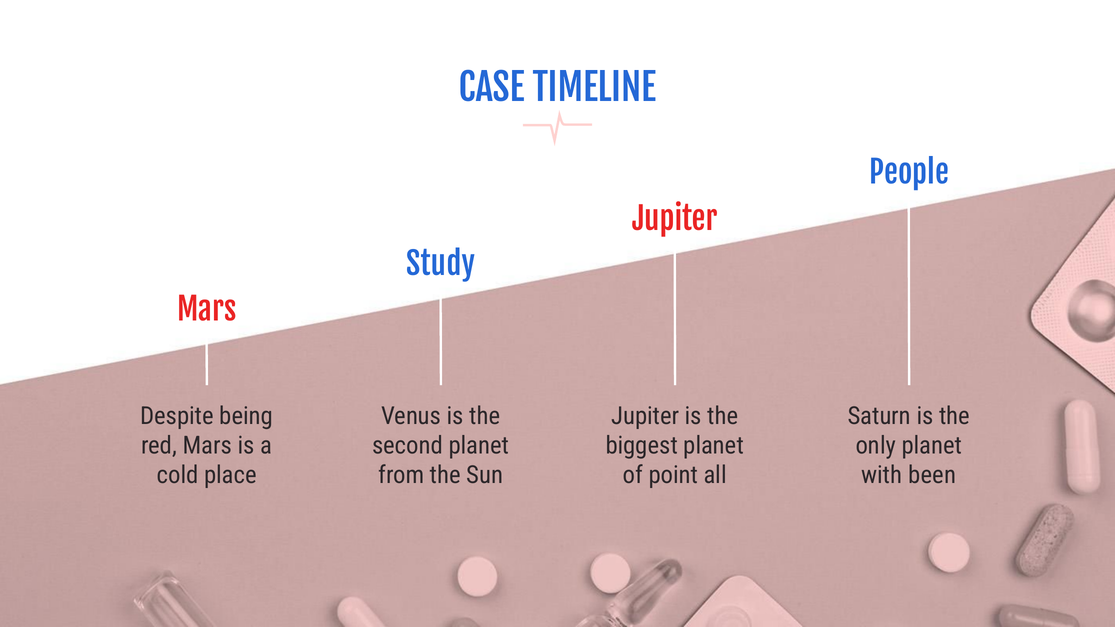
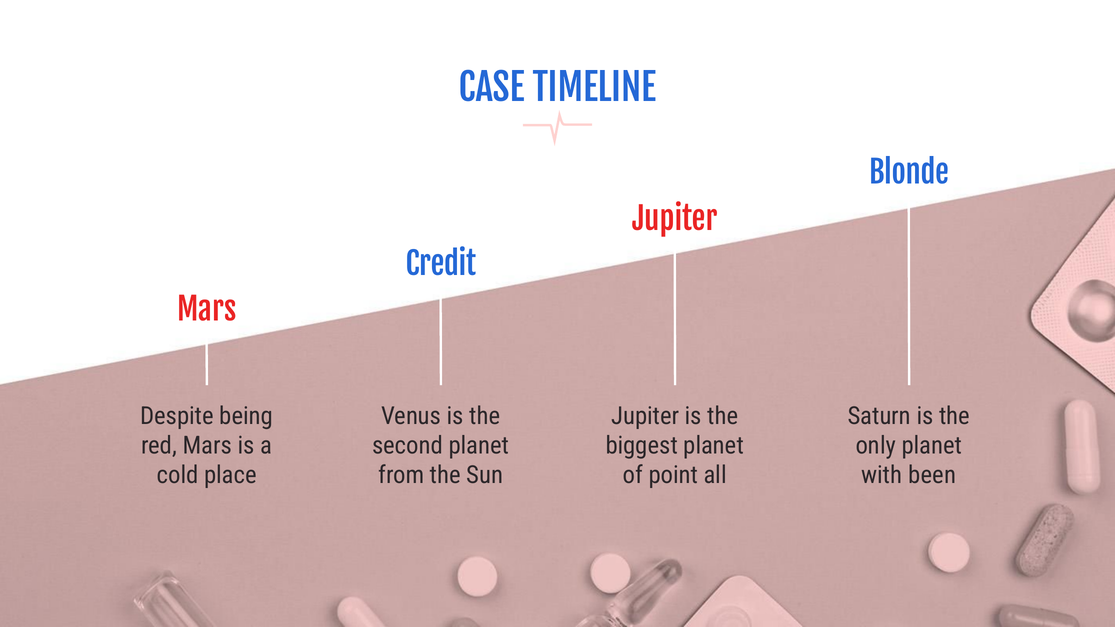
People: People -> Blonde
Study: Study -> Credit
